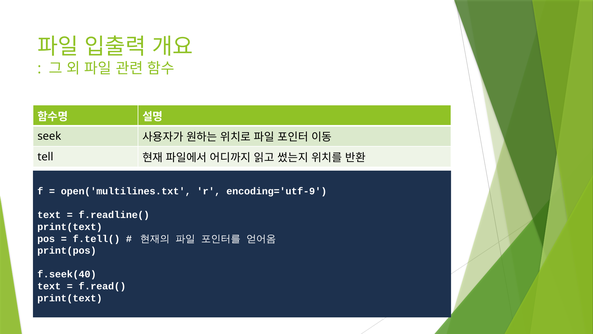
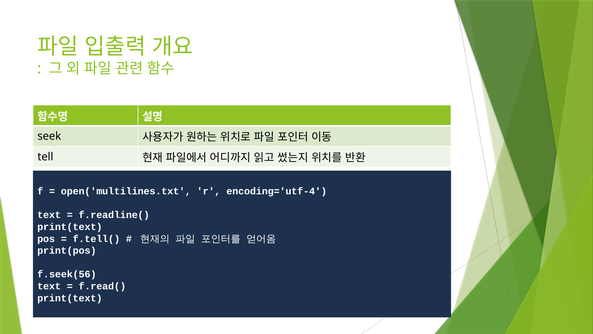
encoding='utf-9: encoding='utf-9 -> encoding='utf-4
f.seek(40: f.seek(40 -> f.seek(56
